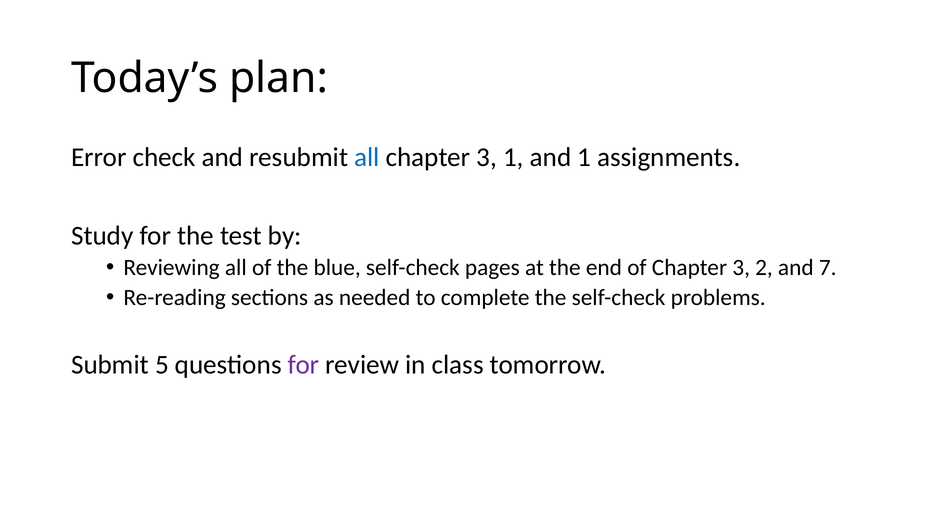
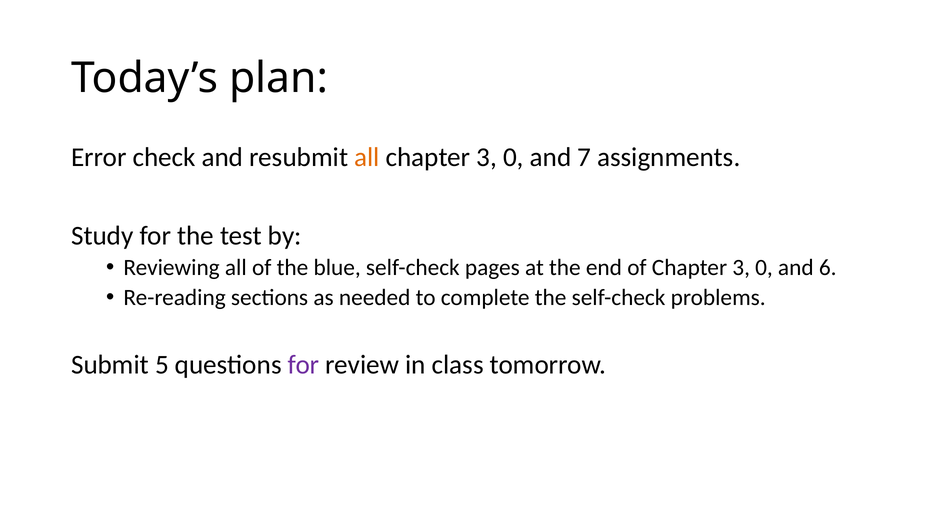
all at (367, 158) colour: blue -> orange
1 at (513, 158): 1 -> 0
and 1: 1 -> 7
of Chapter 3 2: 2 -> 0
7: 7 -> 6
